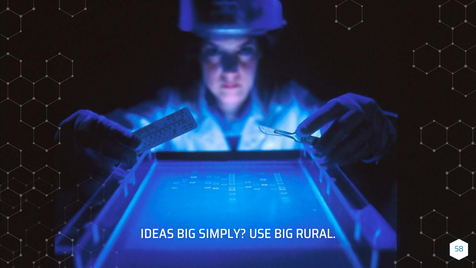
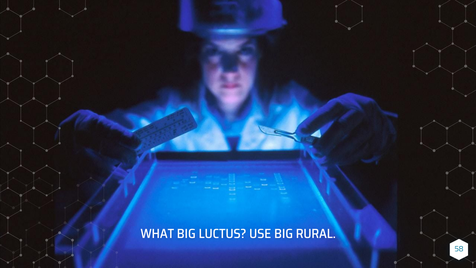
IDEAS: IDEAS -> WHAT
SIMPLY: SIMPLY -> LUCTUS
